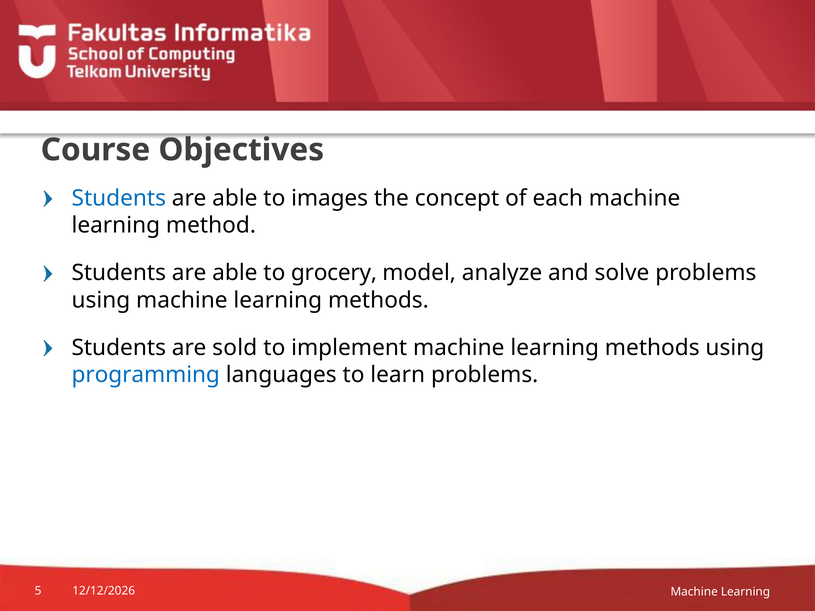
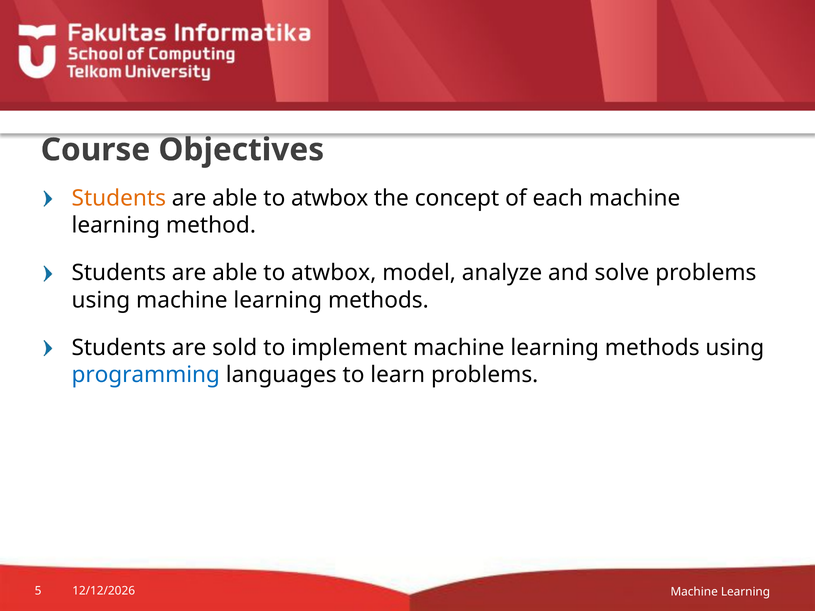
Students at (119, 198) colour: blue -> orange
images at (330, 198): images -> atwbox
grocery at (334, 273): grocery -> atwbox
